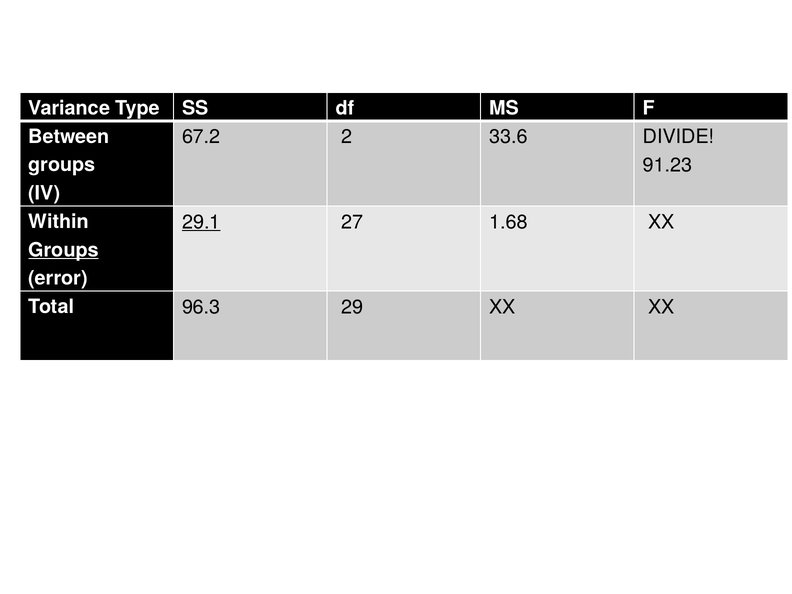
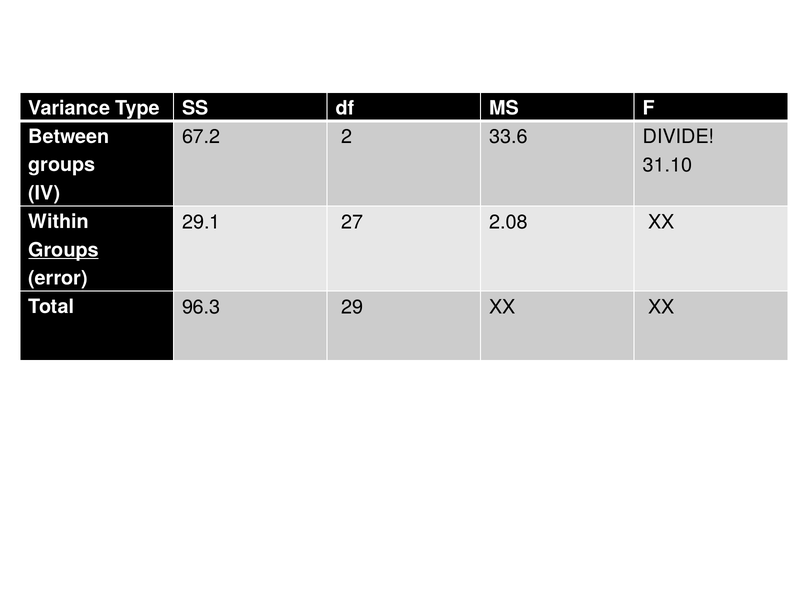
91.23: 91.23 -> 31.10
29.1 underline: present -> none
1.68: 1.68 -> 2.08
